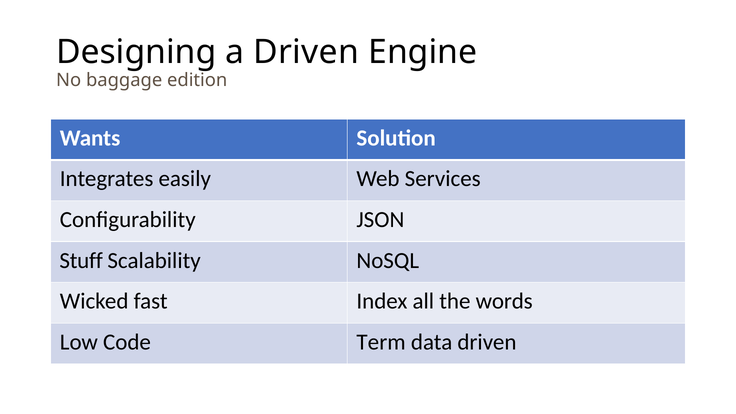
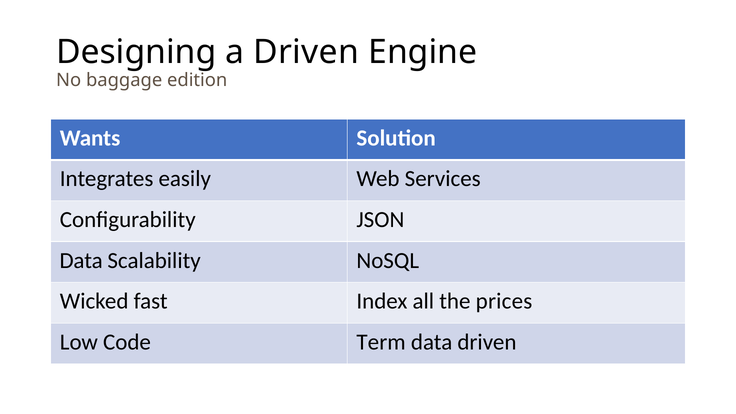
Stuff at (81, 260): Stuff -> Data
words: words -> prices
